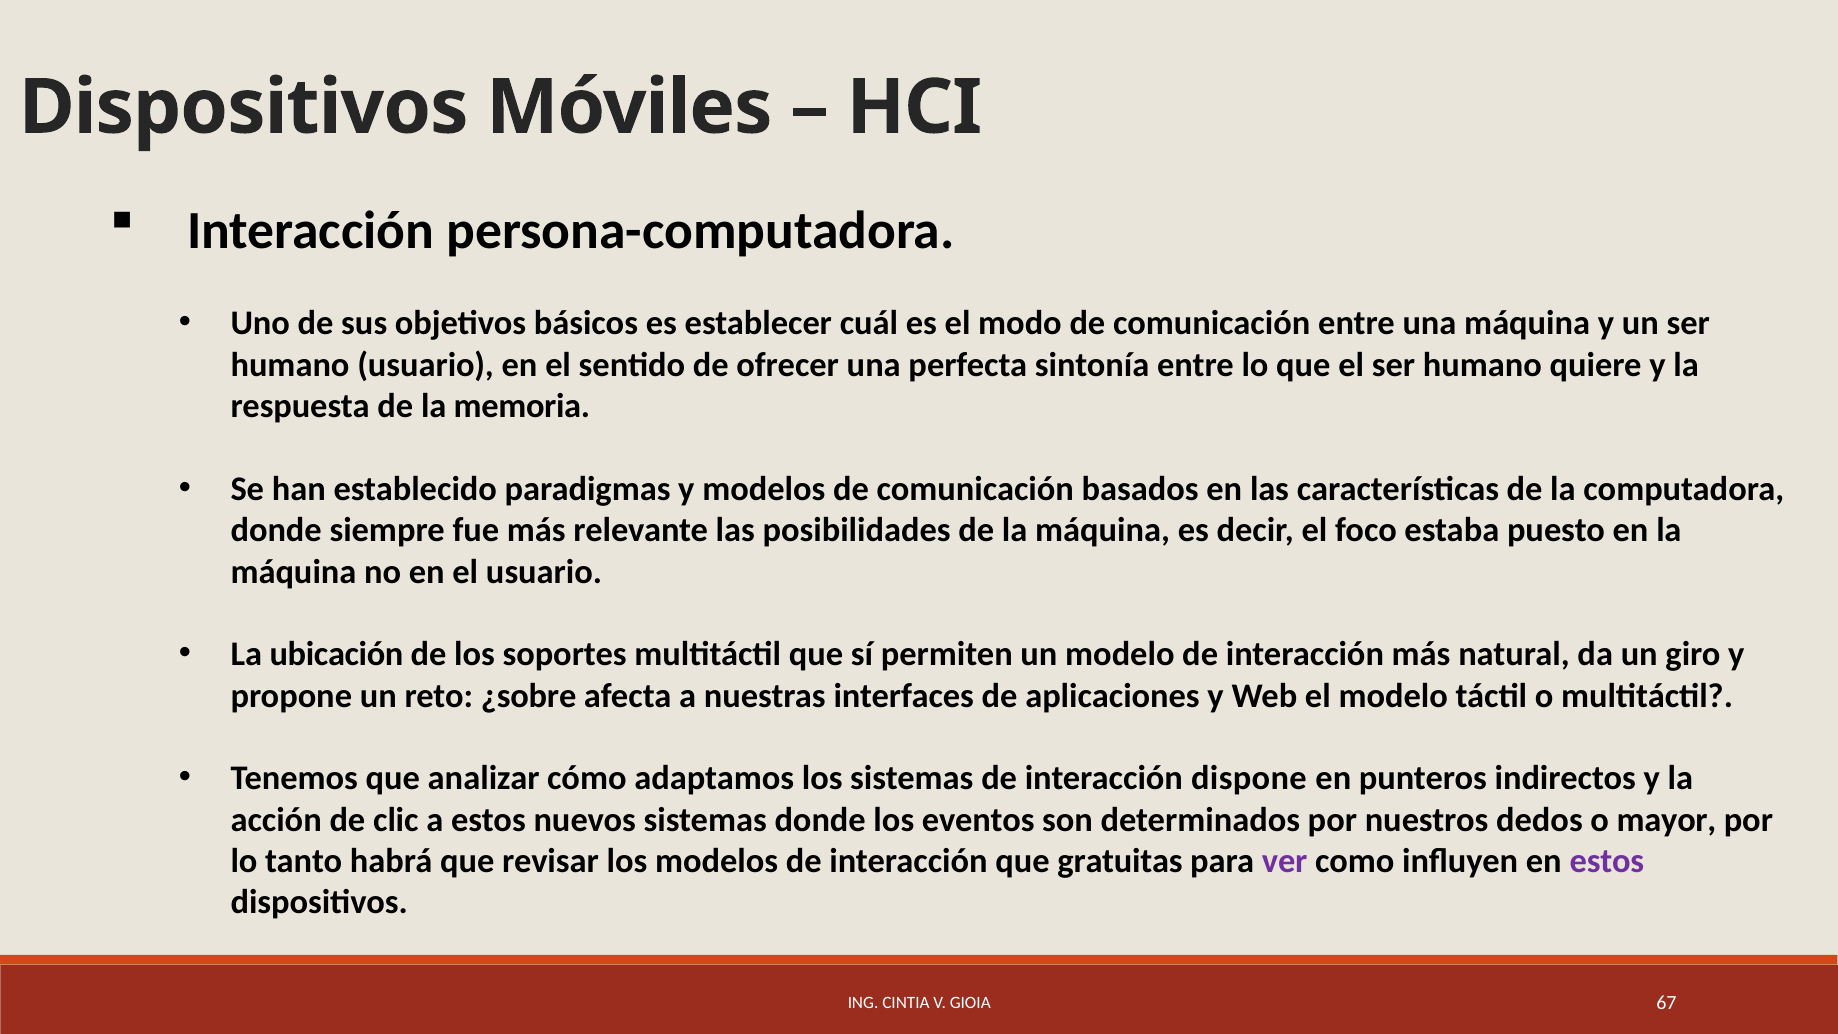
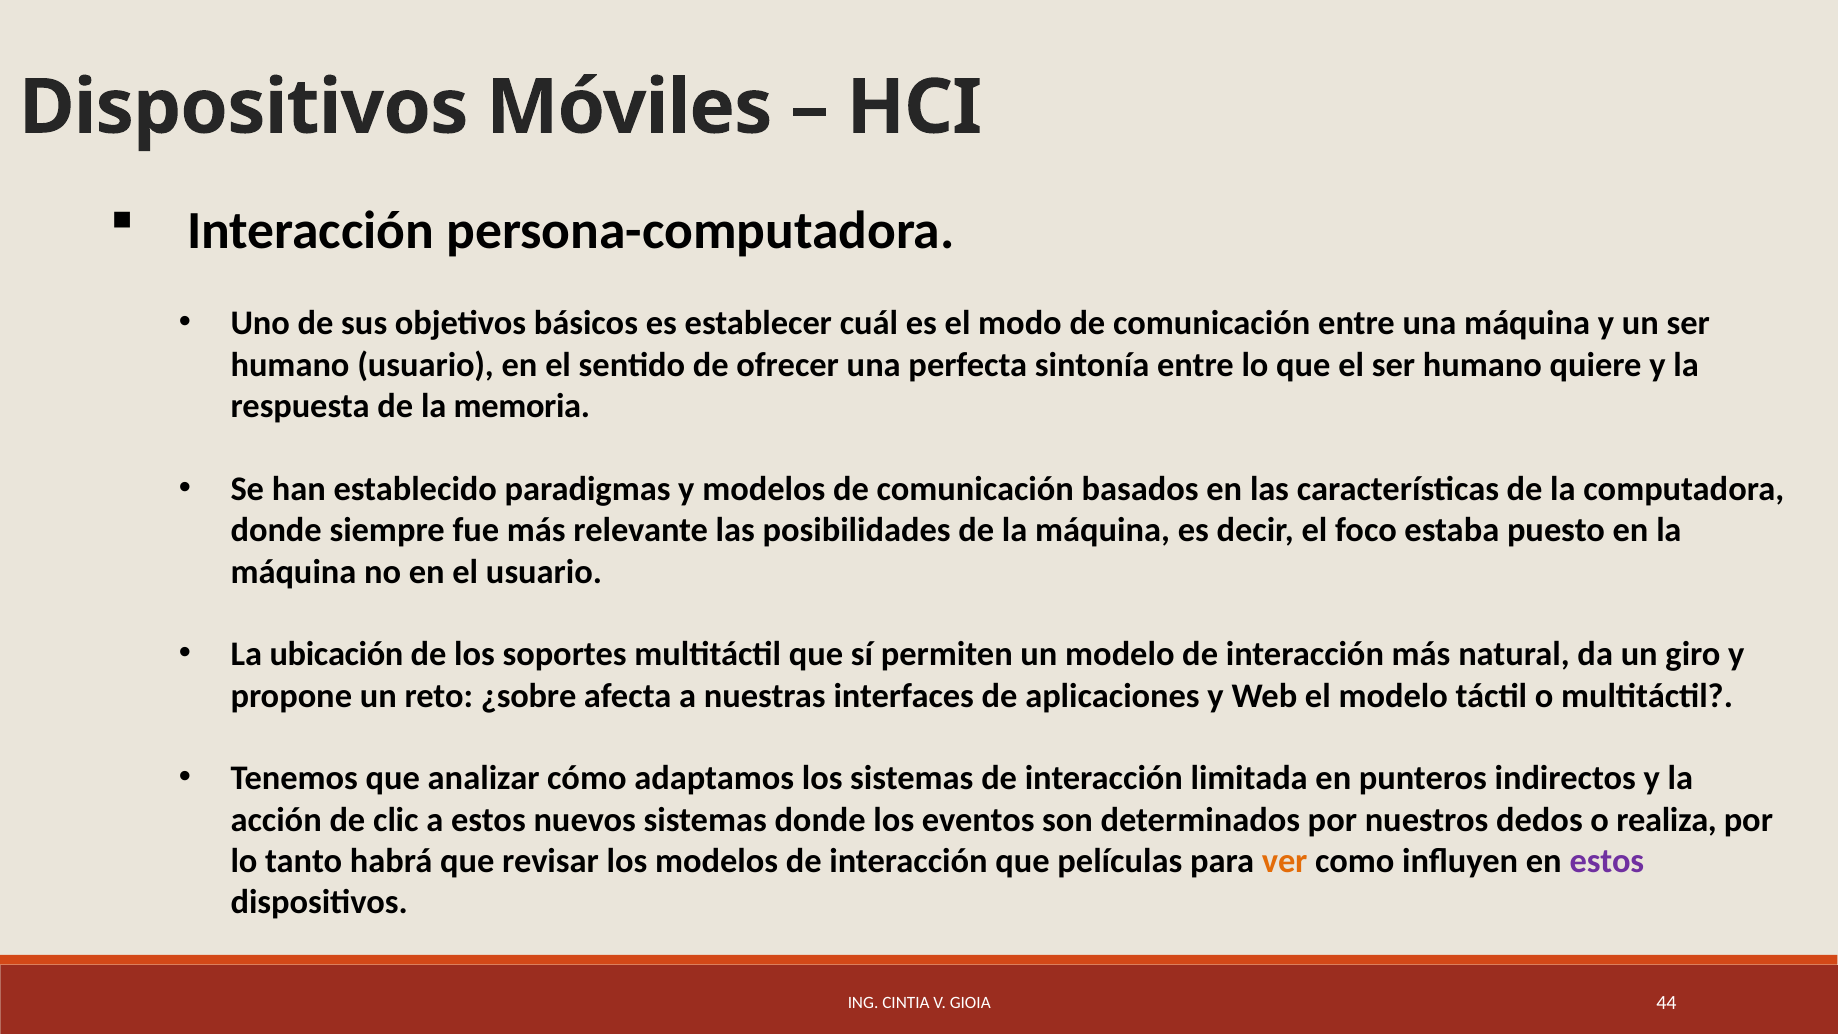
dispone: dispone -> limitada
mayor: mayor -> realiza
gratuitas: gratuitas -> películas
ver colour: purple -> orange
67: 67 -> 44
